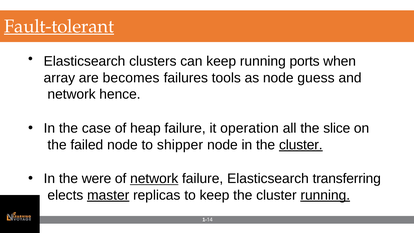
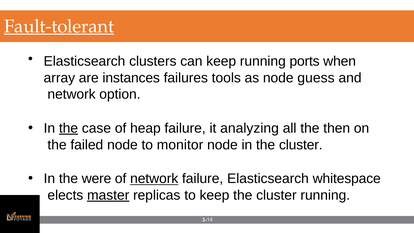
becomes: becomes -> instances
hence: hence -> option
the at (68, 128) underline: none -> present
operation: operation -> analyzing
slice: slice -> then
shipper: shipper -> monitor
cluster at (301, 145) underline: present -> none
transferring: transferring -> whitespace
running at (325, 195) underline: present -> none
